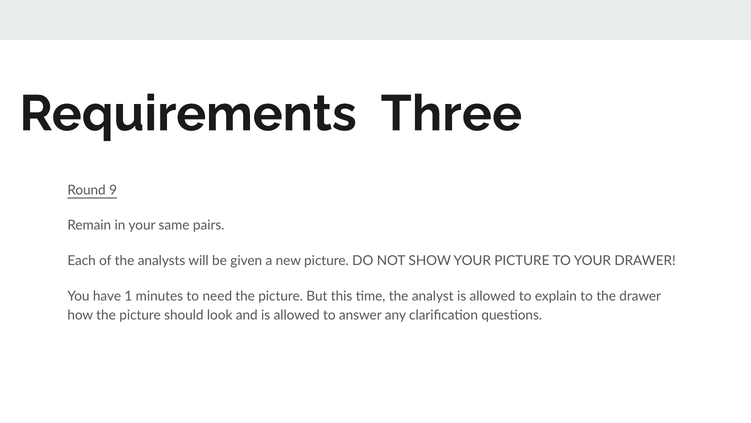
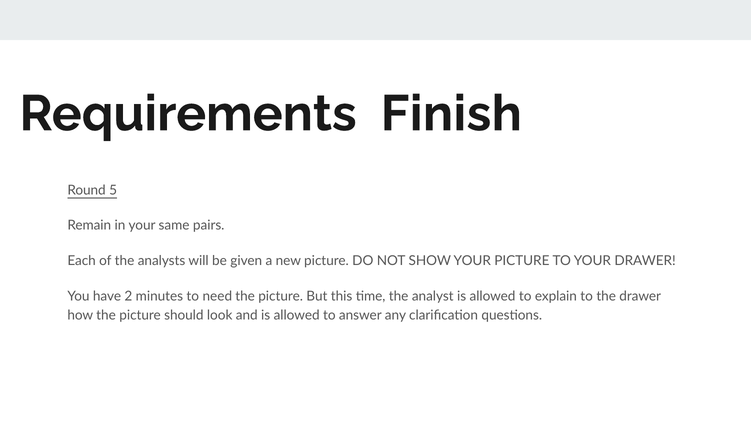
Three: Three -> Finish
9: 9 -> 5
1: 1 -> 2
